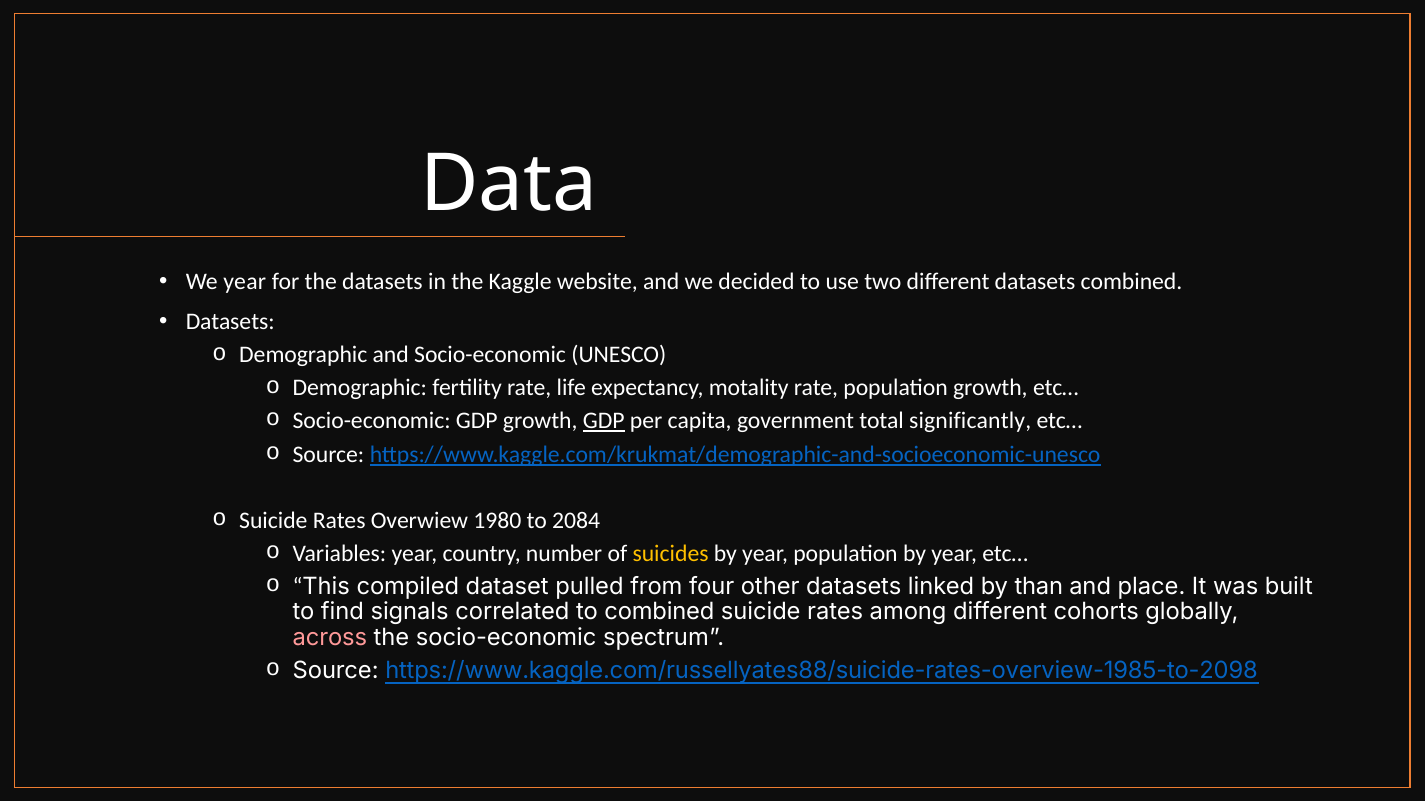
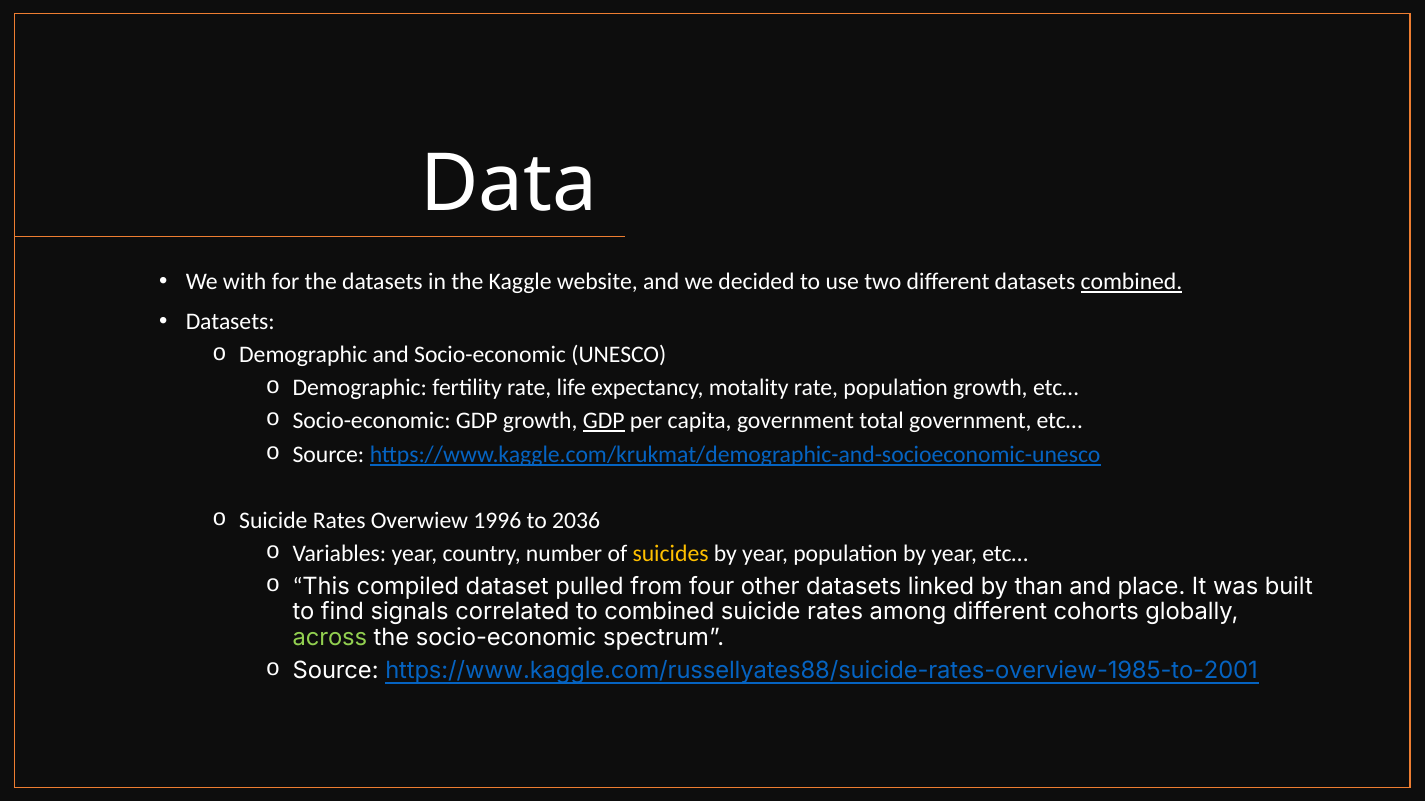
We year: year -> with
combined at (1132, 282) underline: none -> present
total significantly: significantly -> government
1980: 1980 -> 1996
2084: 2084 -> 2036
across colour: pink -> light green
https://www.kaggle.com/russellyates88/suicide-rates-overview-1985-to-2098: https://www.kaggle.com/russellyates88/suicide-rates-overview-1985-to-2098 -> https://www.kaggle.com/russellyates88/suicide-rates-overview-1985-to-2001
